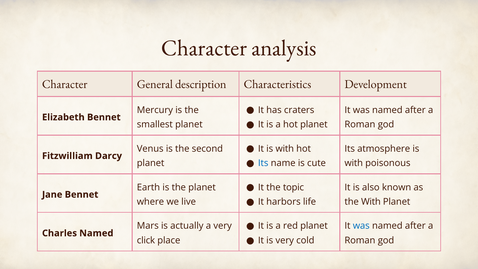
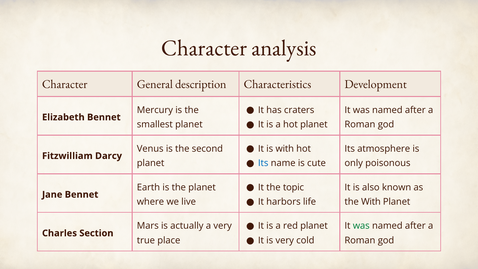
with at (354, 163): with -> only
was at (361, 226) colour: blue -> green
Charles Named: Named -> Section
click: click -> true
